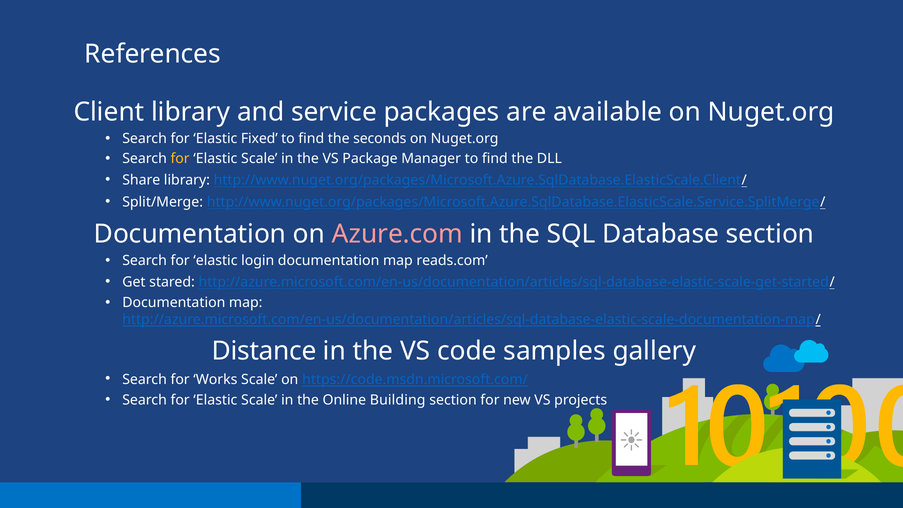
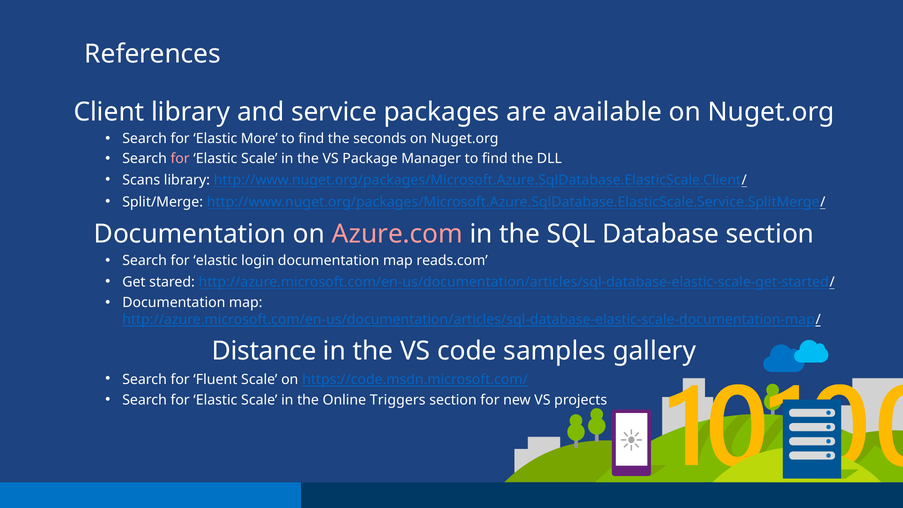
Fixed: Fixed -> More
for at (180, 159) colour: yellow -> pink
Share: Share -> Scans
Works: Works -> Fluent
Building: Building -> Triggers
